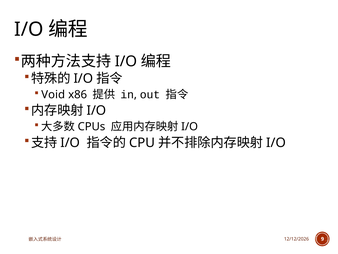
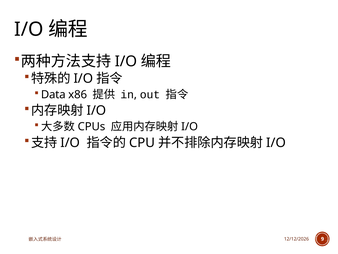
Void: Void -> Data
